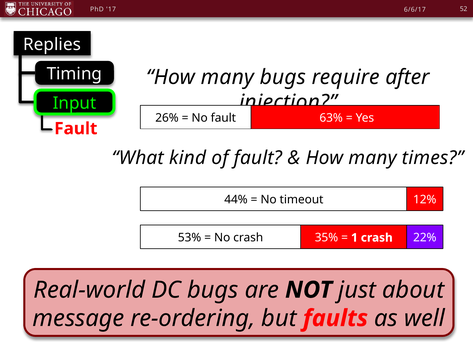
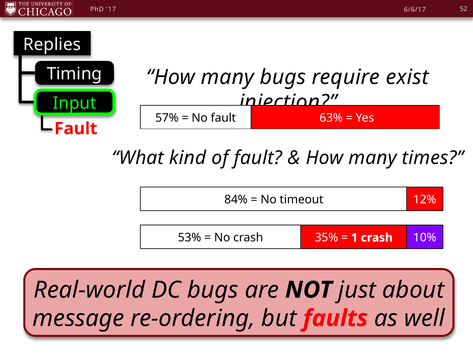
after: after -> exist
26%: 26% -> 57%
44%: 44% -> 84%
22%: 22% -> 10%
